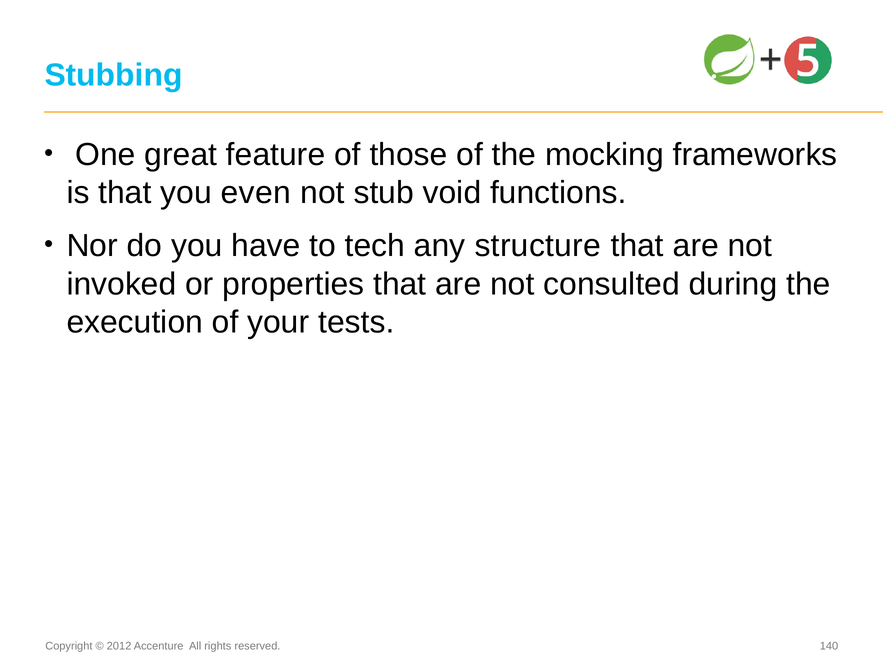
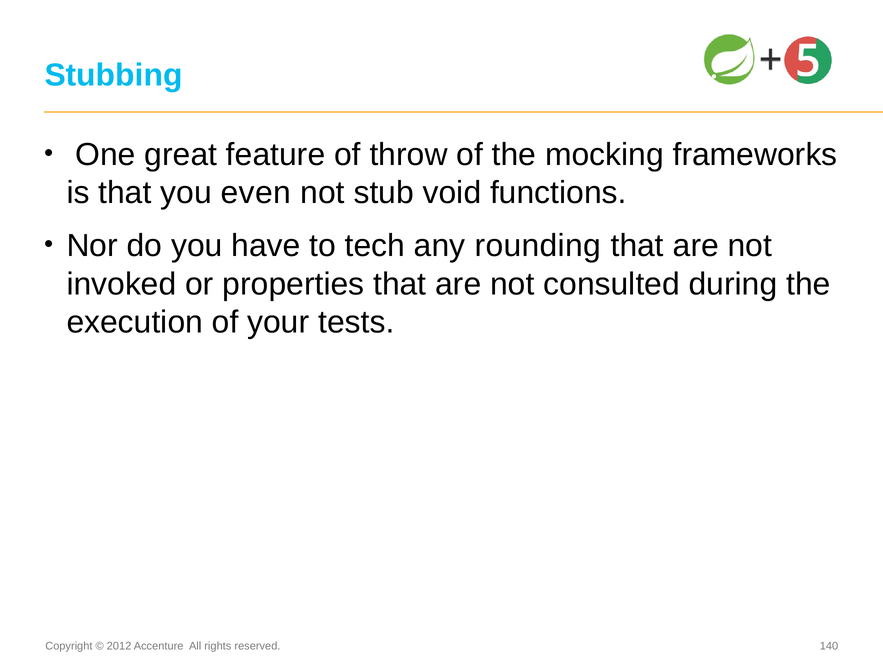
those: those -> throw
structure: structure -> rounding
